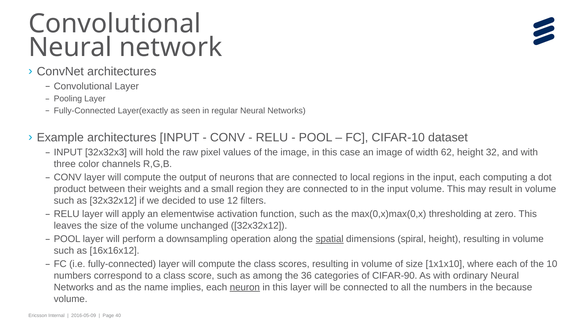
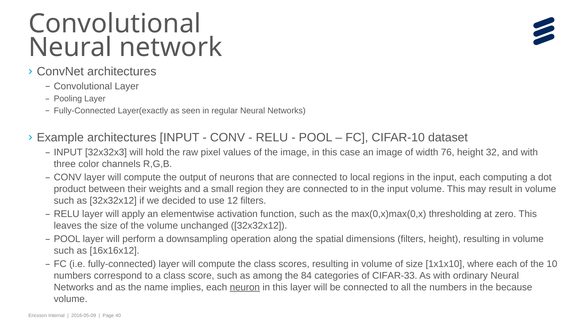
62: 62 -> 76
spatial underline: present -> none
dimensions spiral: spiral -> filters
36: 36 -> 84
CIFAR-90: CIFAR-90 -> CIFAR-33
